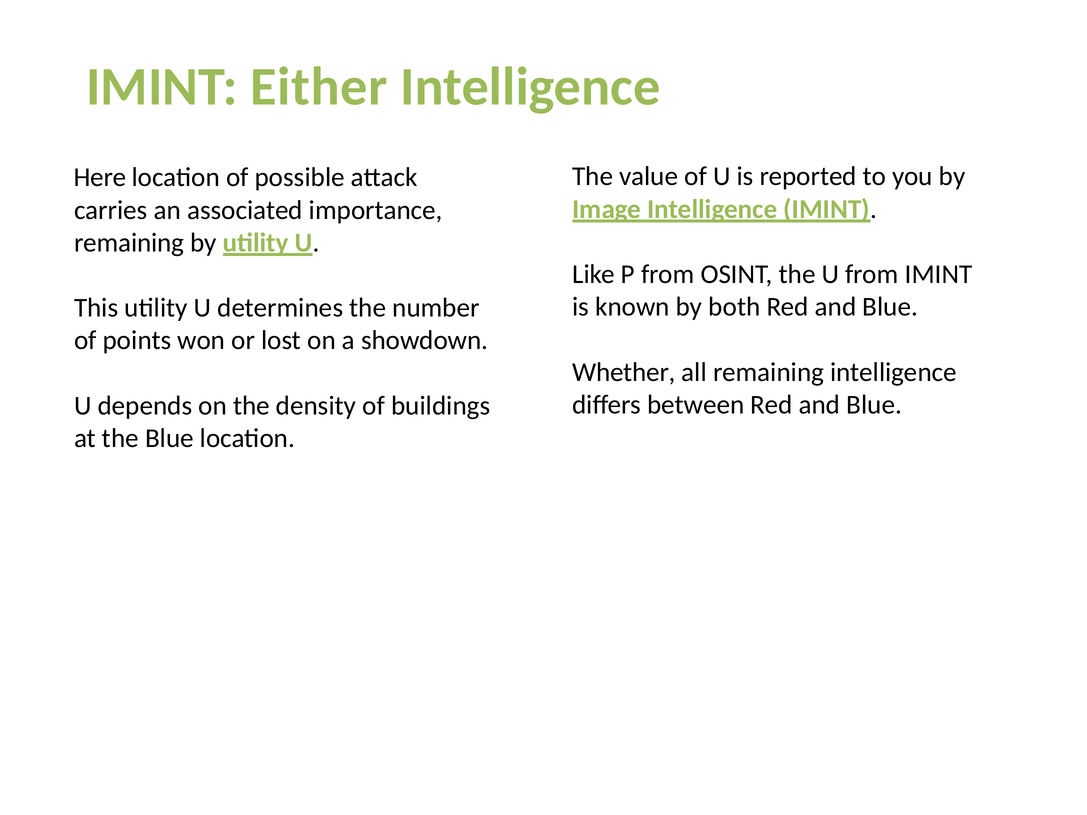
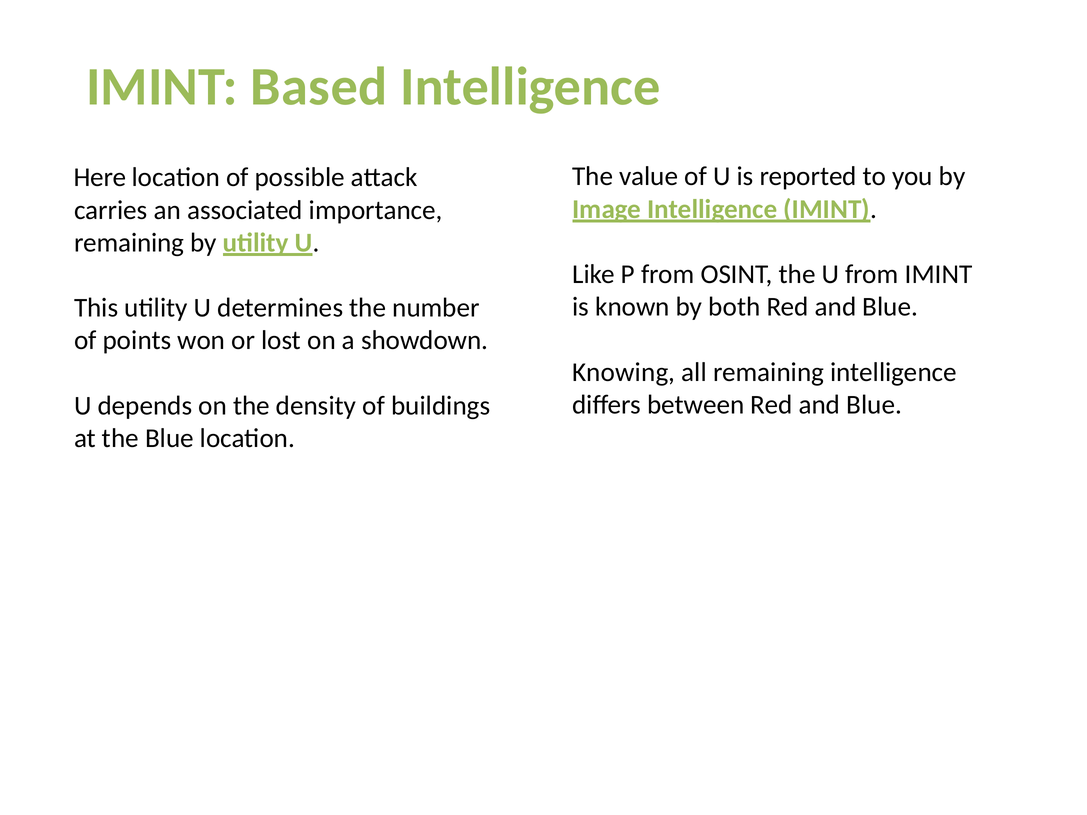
Either: Either -> Based
Whether: Whether -> Knowing
